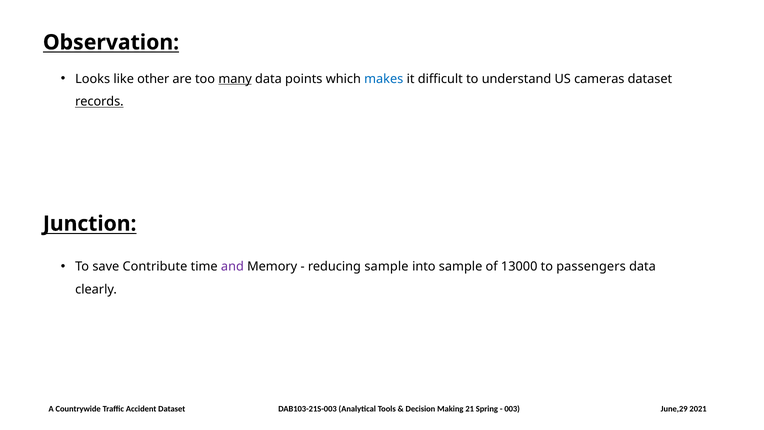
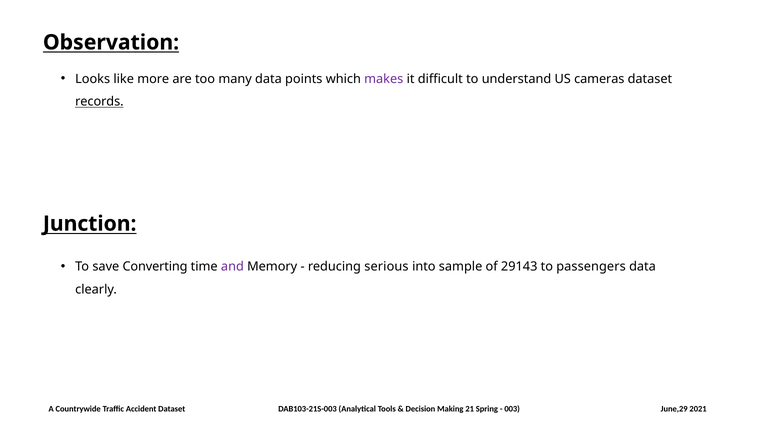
other: other -> more
many underline: present -> none
makes colour: blue -> purple
Contribute: Contribute -> Converting
reducing sample: sample -> serious
13000: 13000 -> 29143
